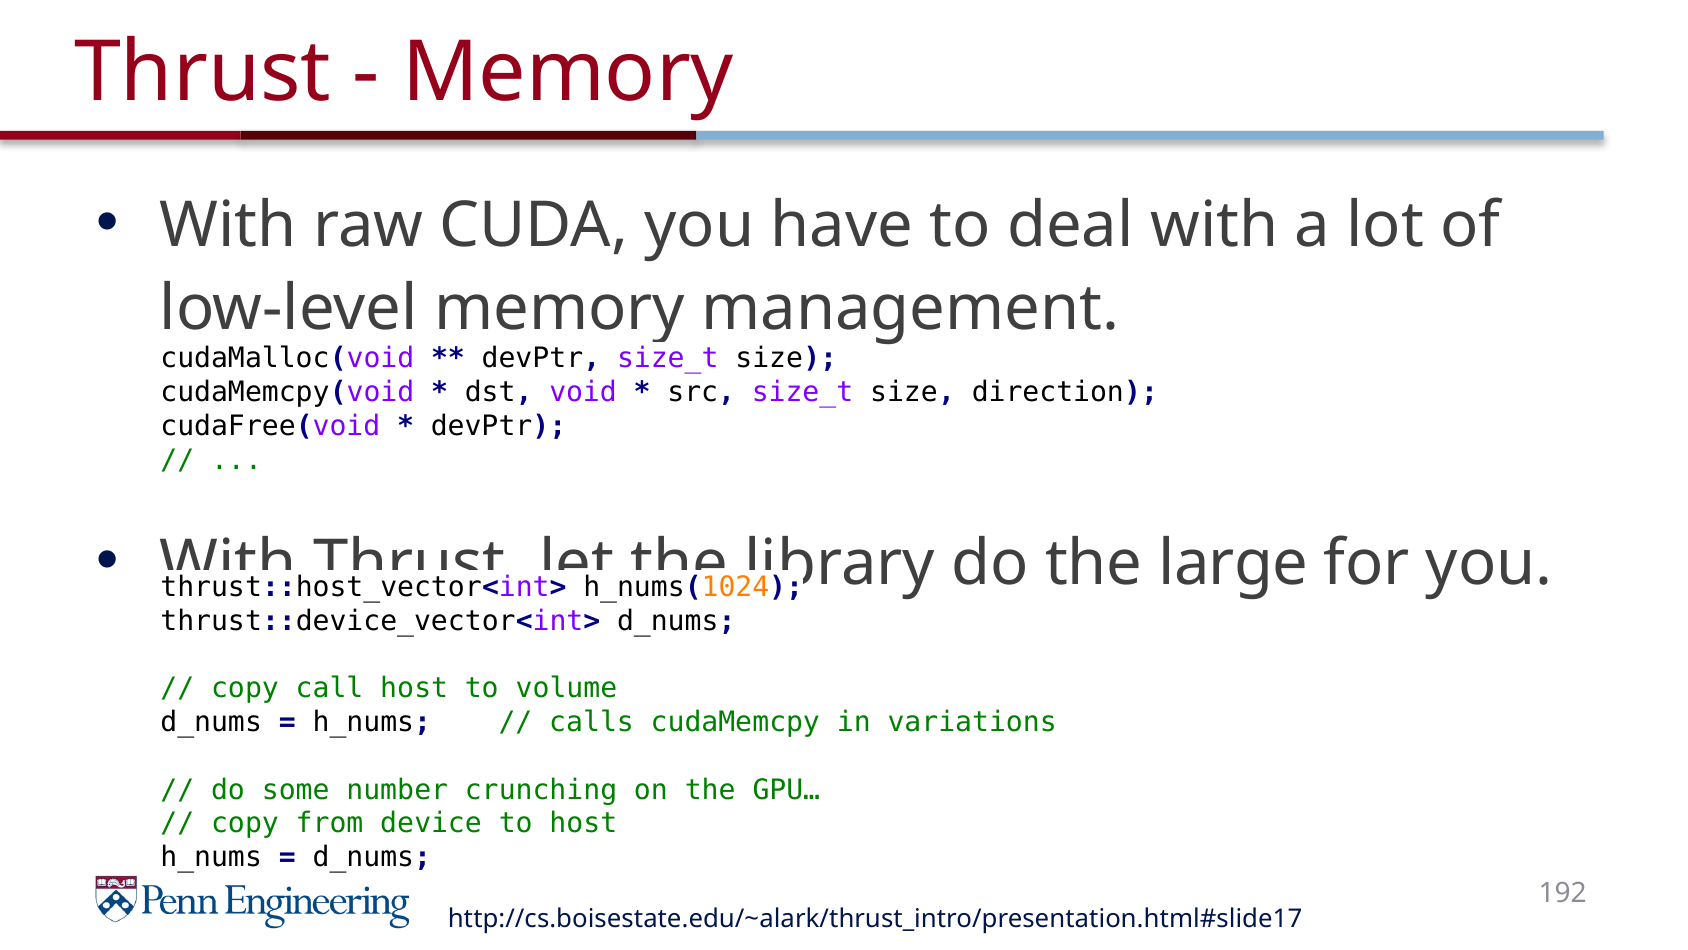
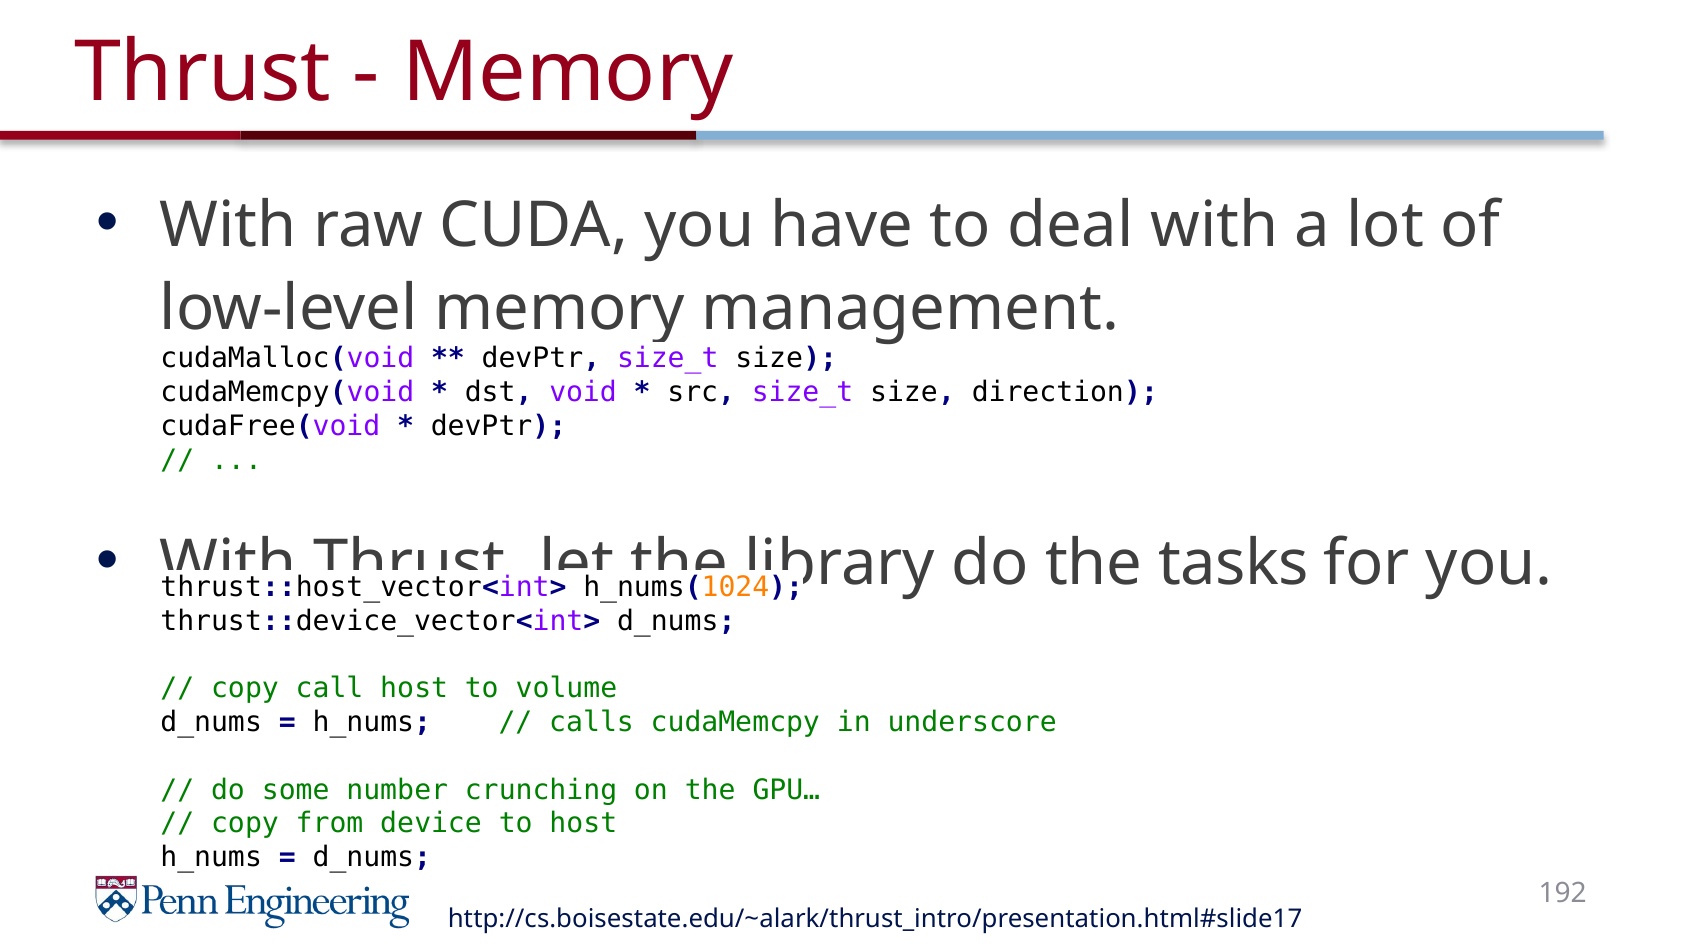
large: large -> tasks
variations: variations -> underscore
